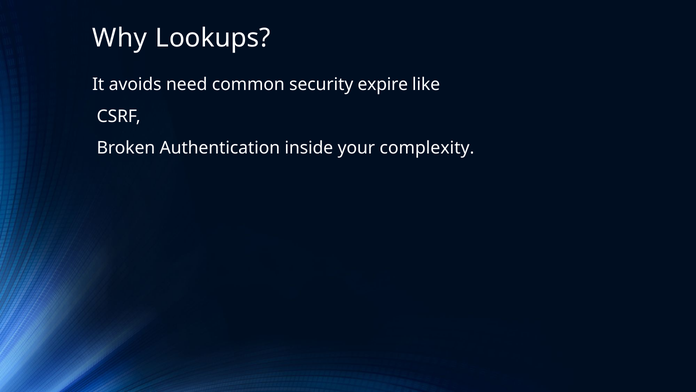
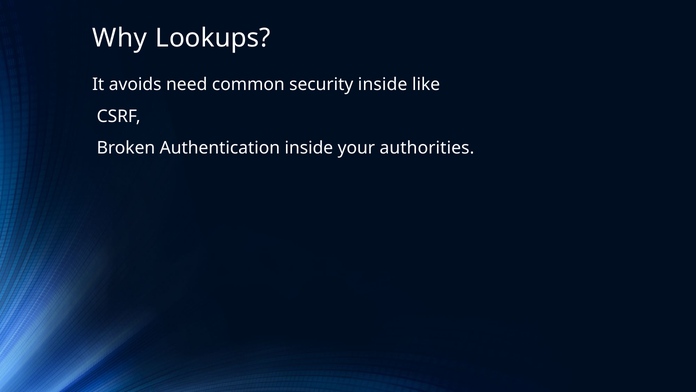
security expire: expire -> inside
complexity: complexity -> authorities
